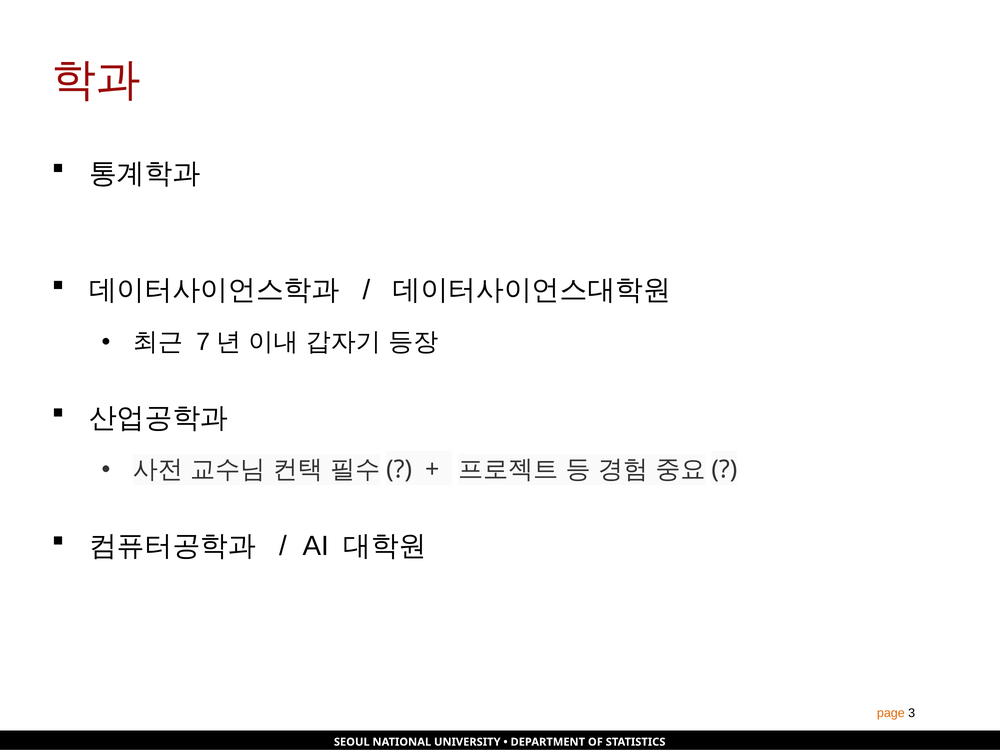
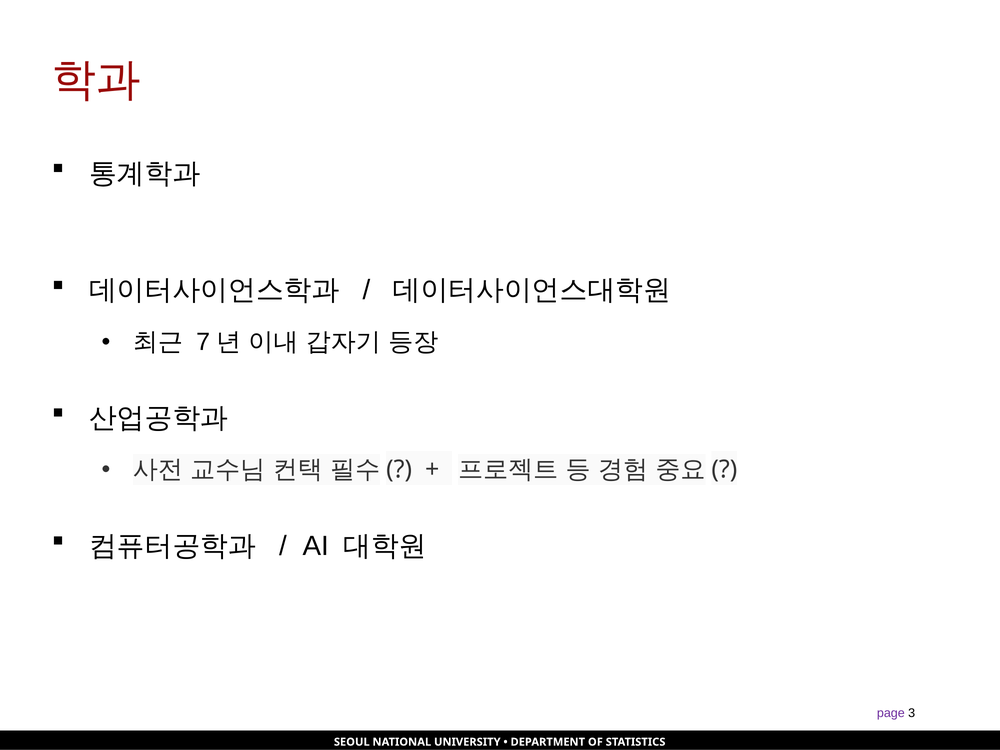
page colour: orange -> purple
